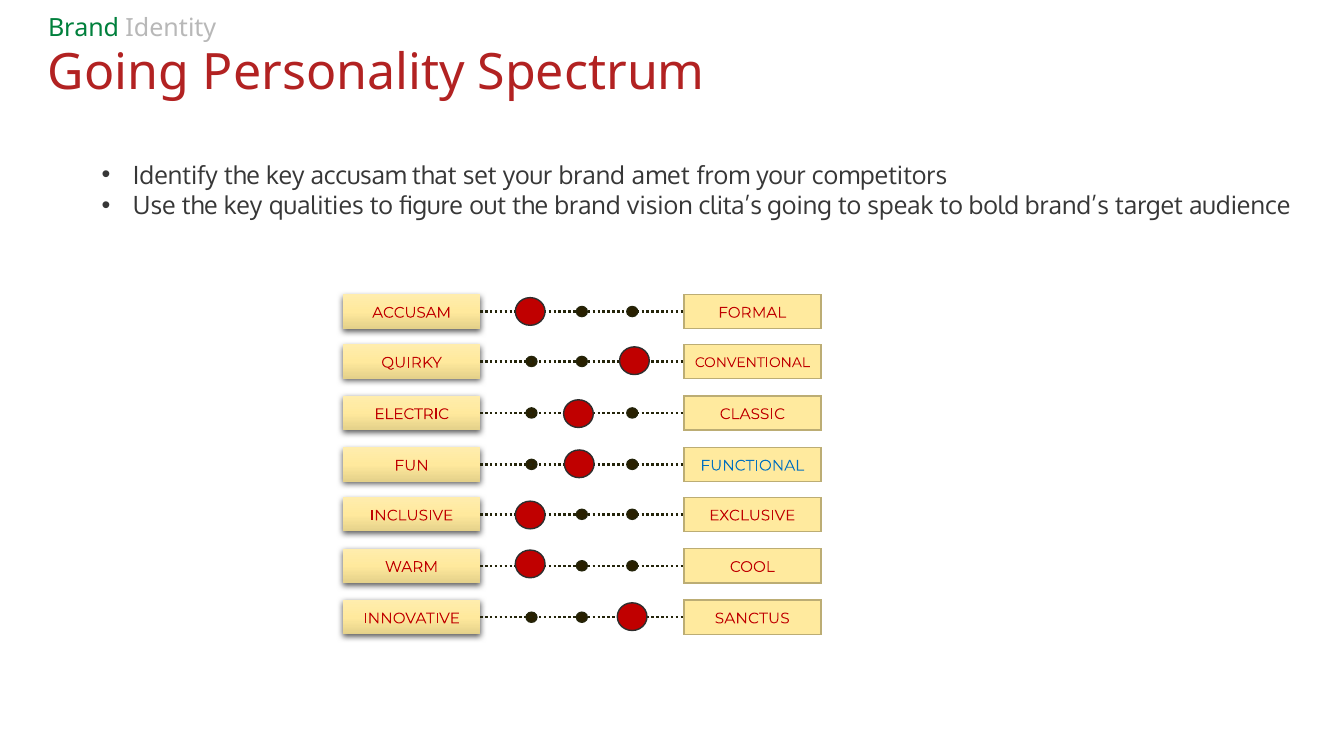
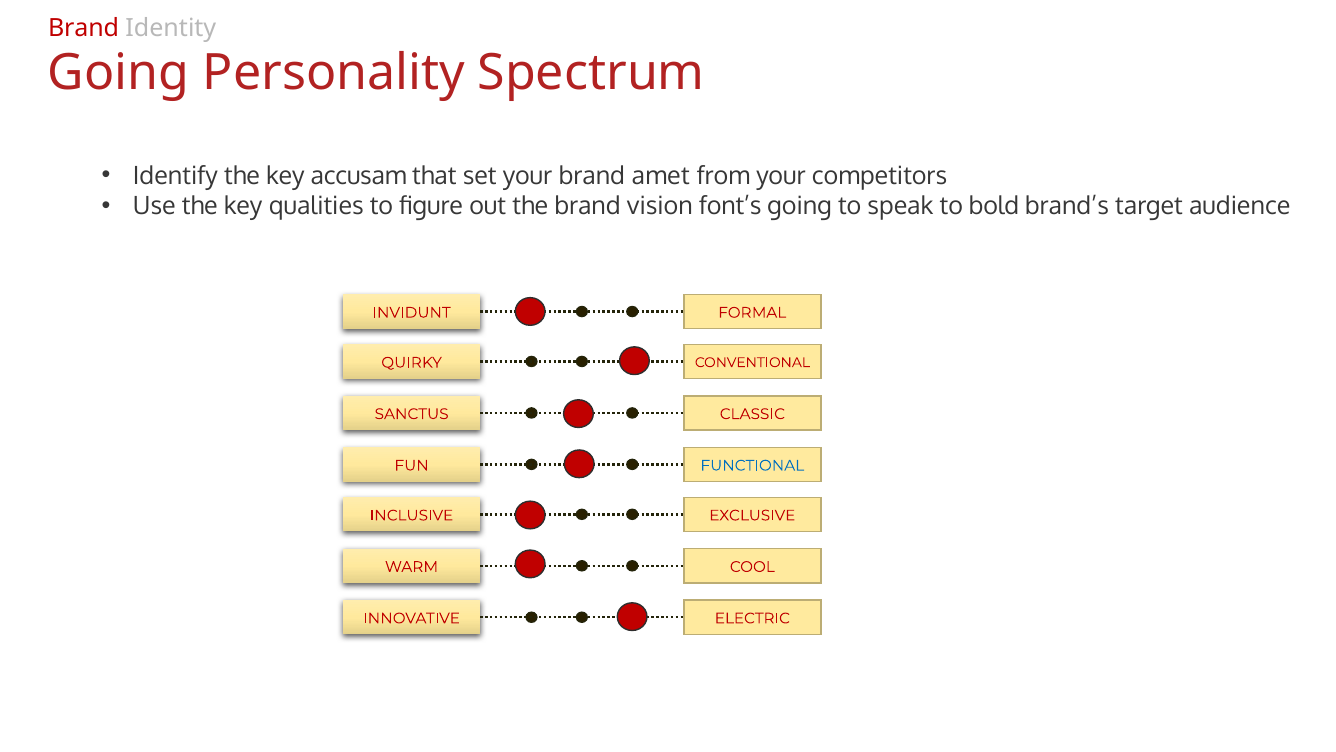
Brand at (84, 28) colour: green -> red
clita’s: clita’s -> font’s
ACCUSAM at (412, 312): ACCUSAM -> INVIDUNT
ELECTRIC: ELECTRIC -> SANCTUS
SANCTUS: SANCTUS -> ELECTRIC
